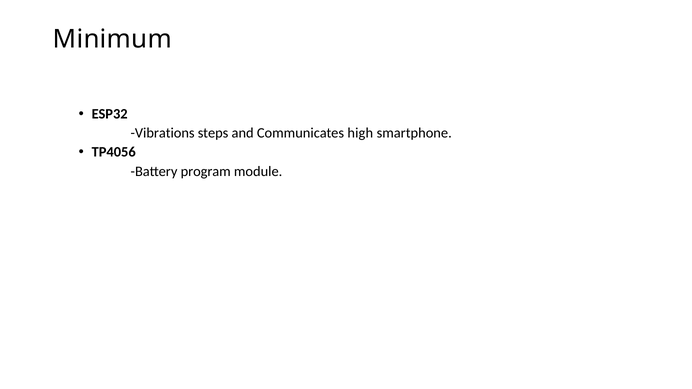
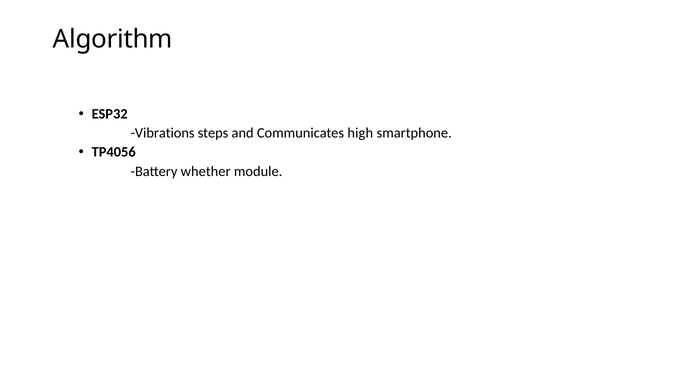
Minimum: Minimum -> Algorithm
program: program -> whether
